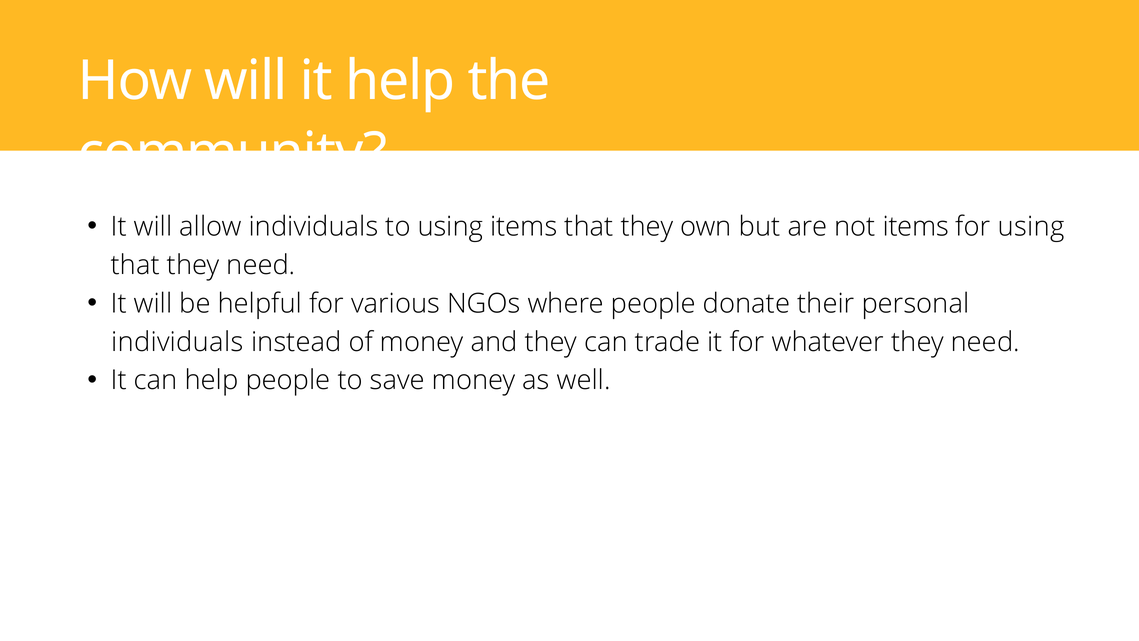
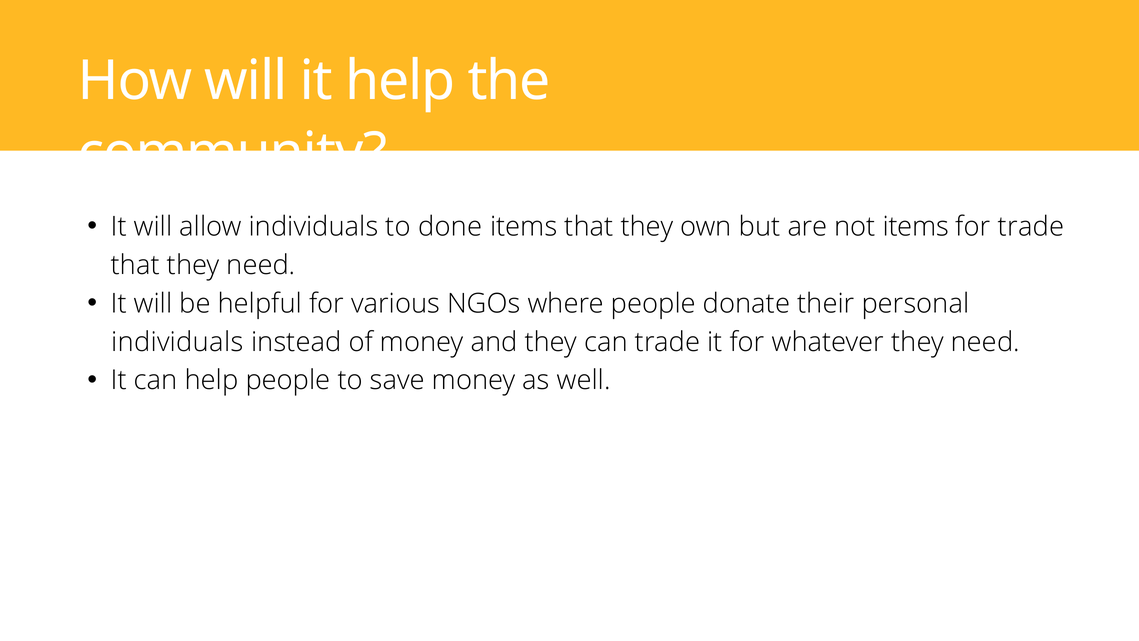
to using: using -> done
for using: using -> trade
